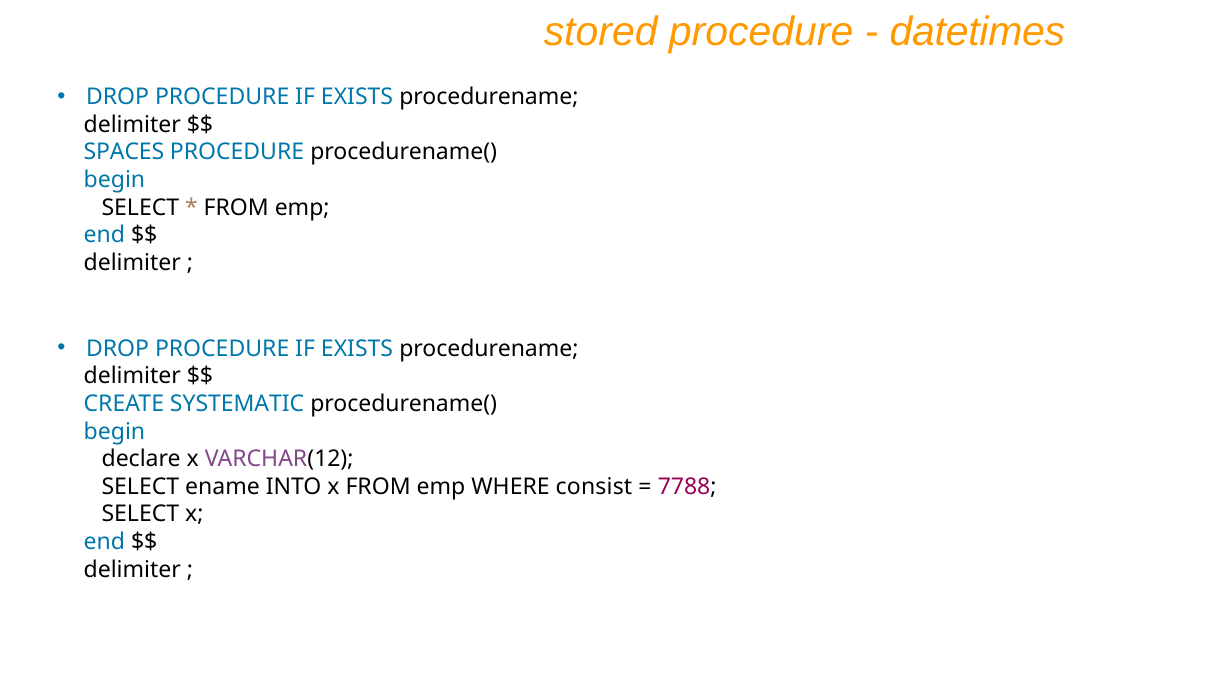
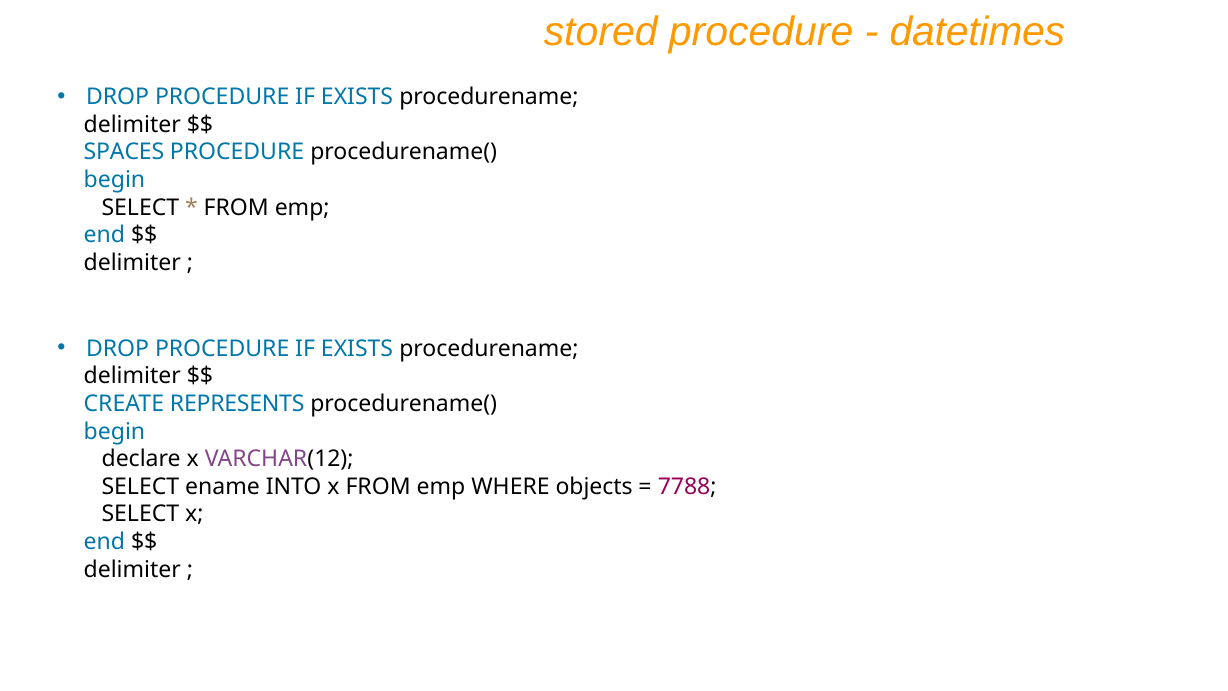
SYSTEMATIC: SYSTEMATIC -> REPRESENTS
consist: consist -> objects
